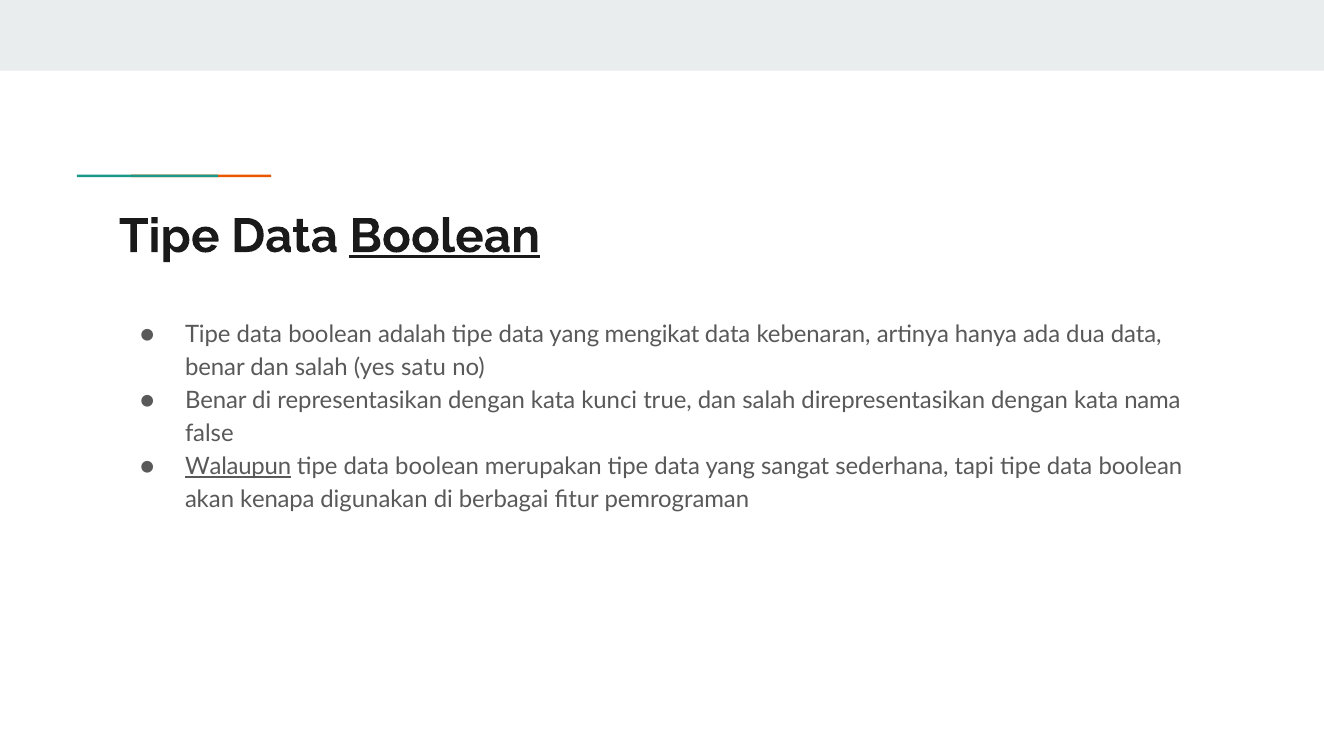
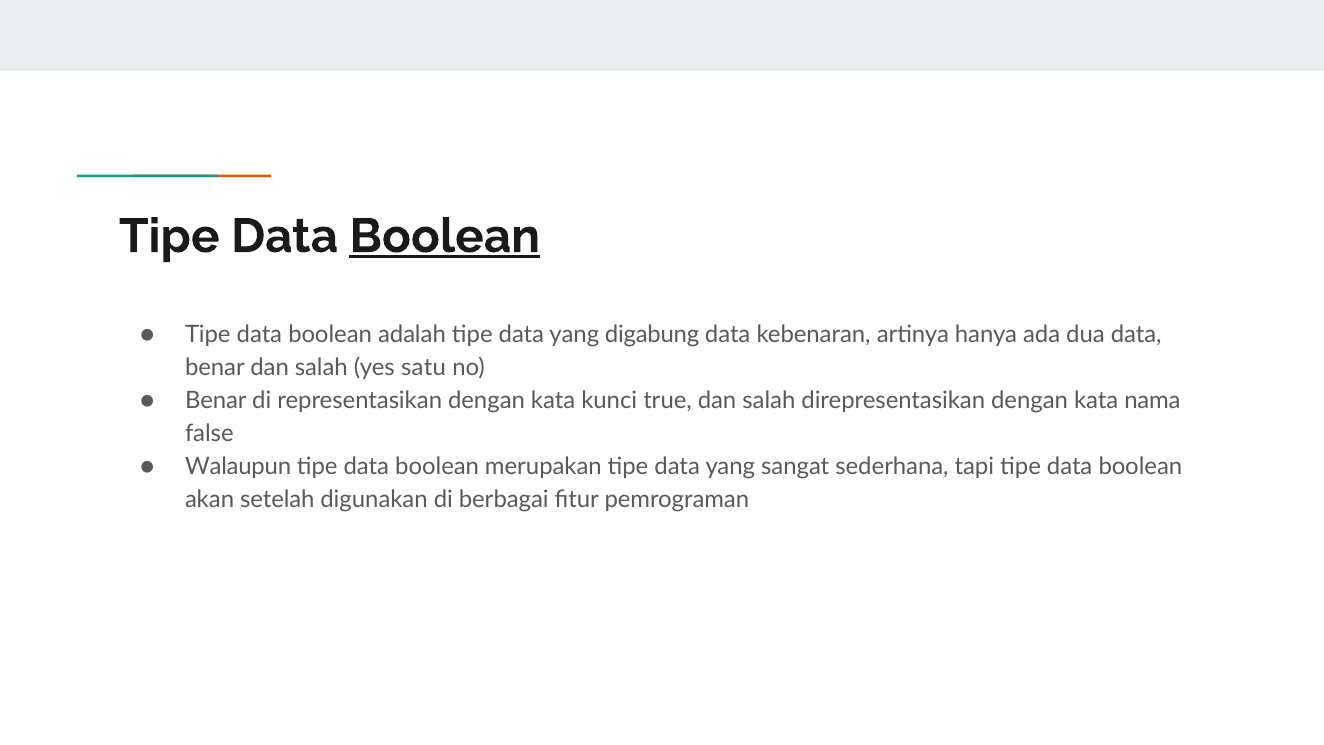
mengikat: mengikat -> digabung
Walaupun underline: present -> none
kenapa: kenapa -> setelah
